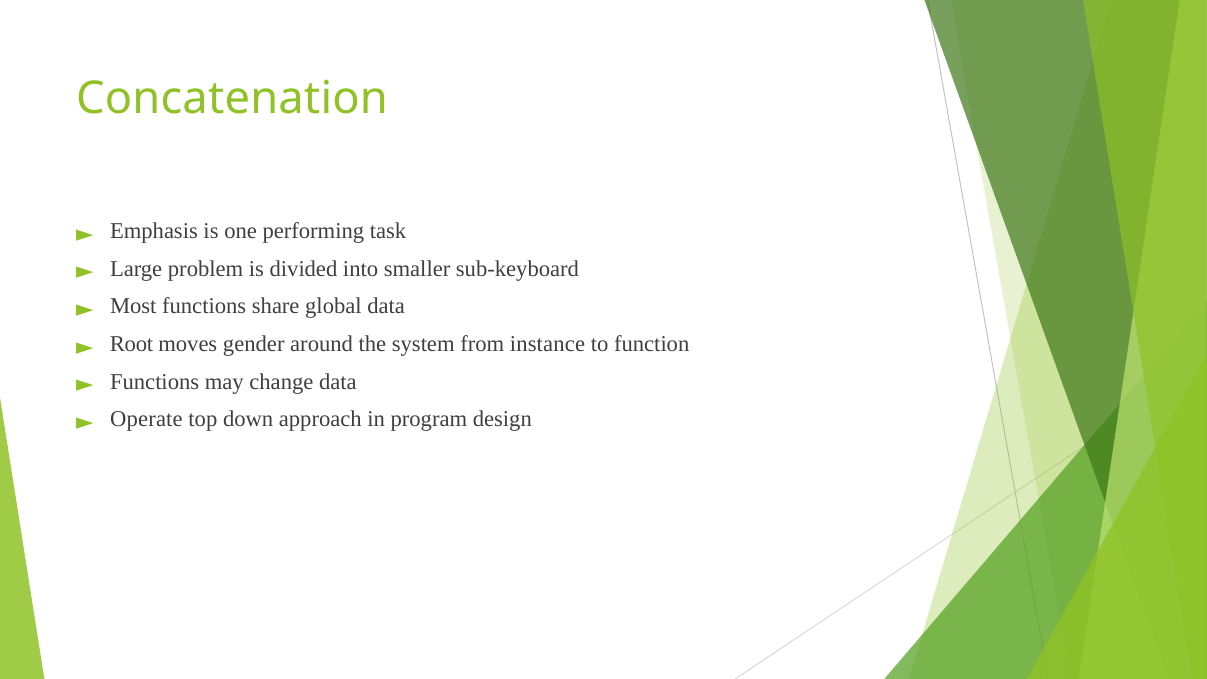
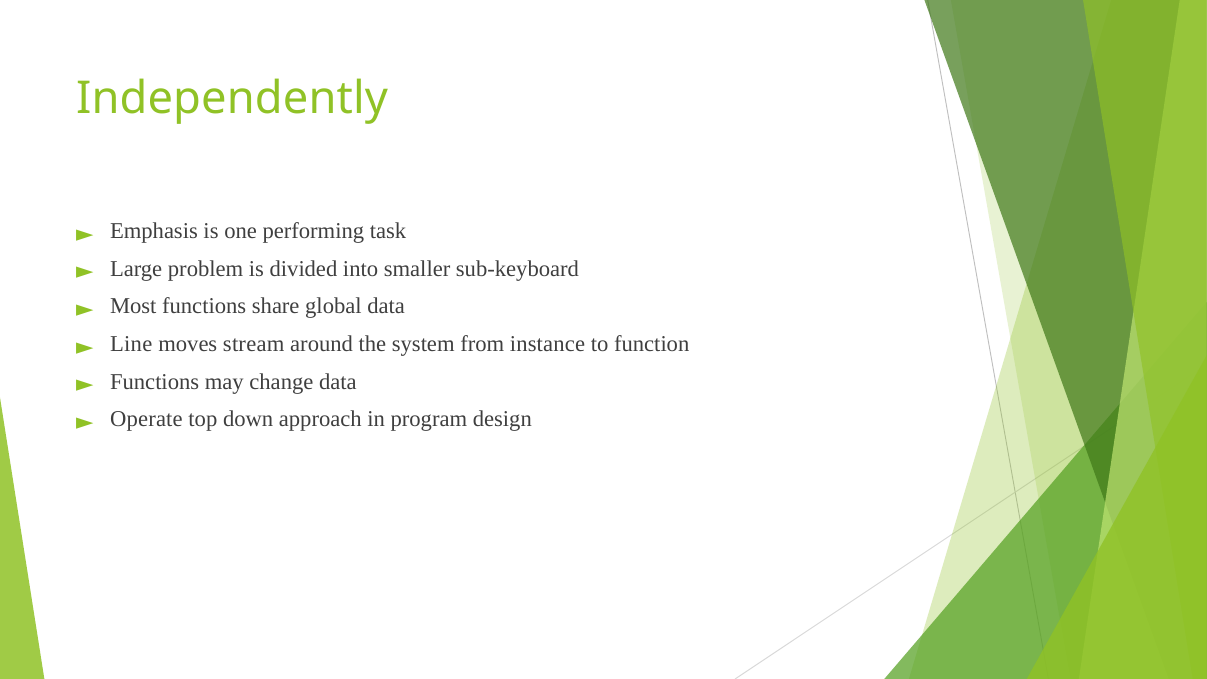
Concatenation: Concatenation -> Independently
Root: Root -> Line
gender: gender -> stream
